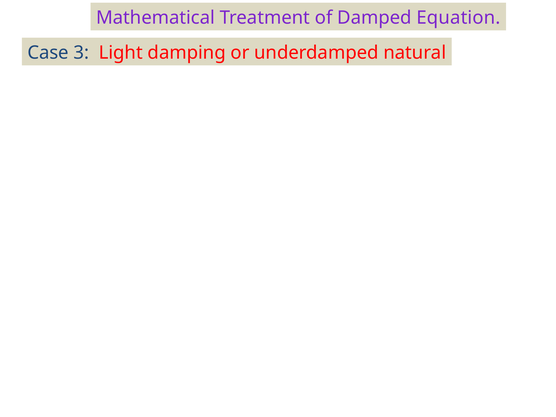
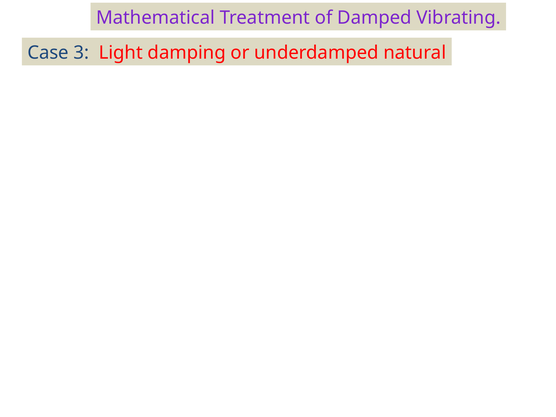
Equation: Equation -> Vibrating
